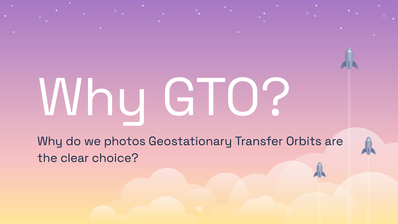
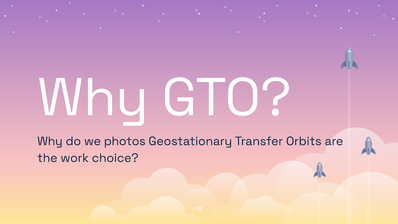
clear: clear -> work
